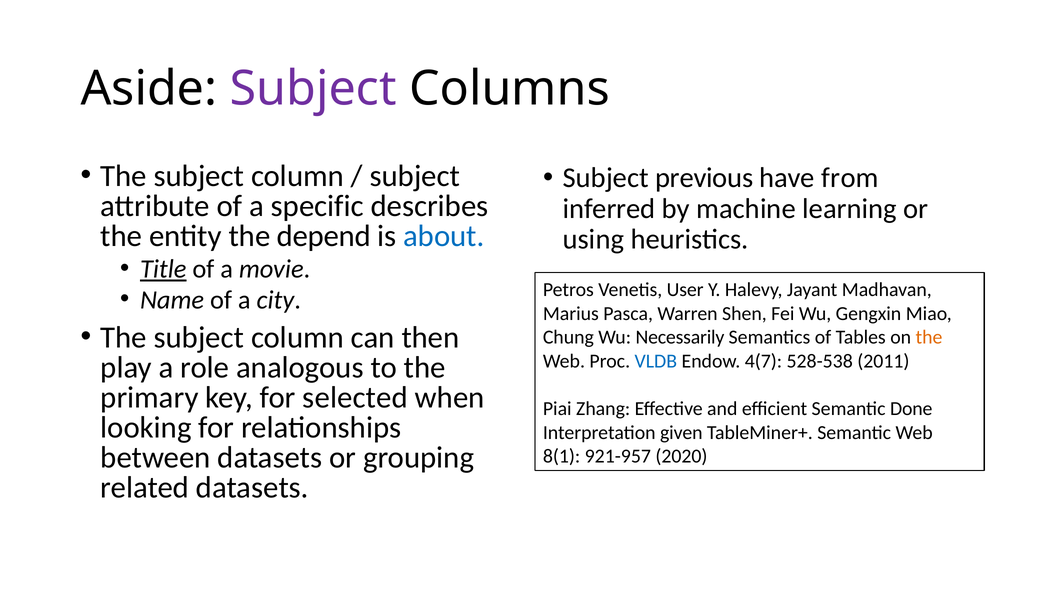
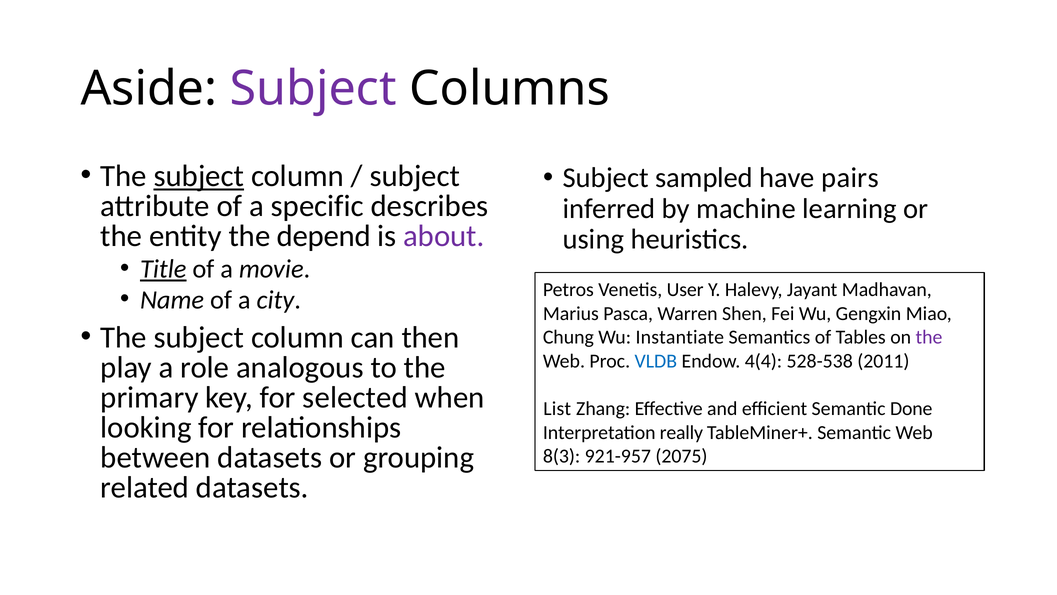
subject at (199, 176) underline: none -> present
previous: previous -> sampled
from: from -> pairs
about colour: blue -> purple
Necessarily: Necessarily -> Instantiate
the at (929, 337) colour: orange -> purple
4(7: 4(7 -> 4(4
Piai: Piai -> List
given: given -> really
8(1: 8(1 -> 8(3
2020: 2020 -> 2075
